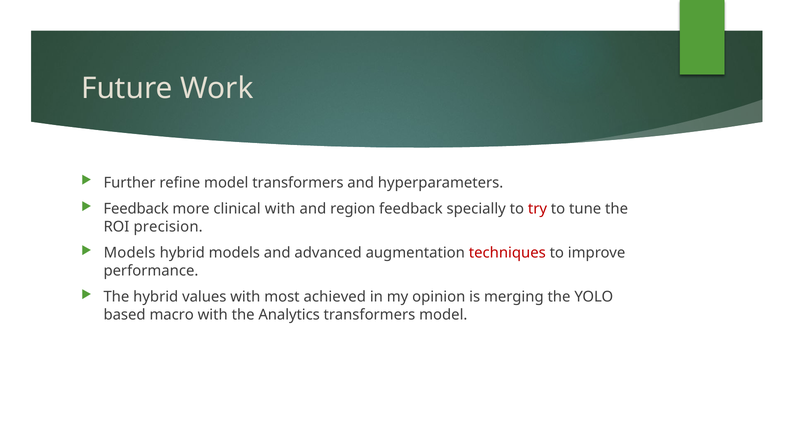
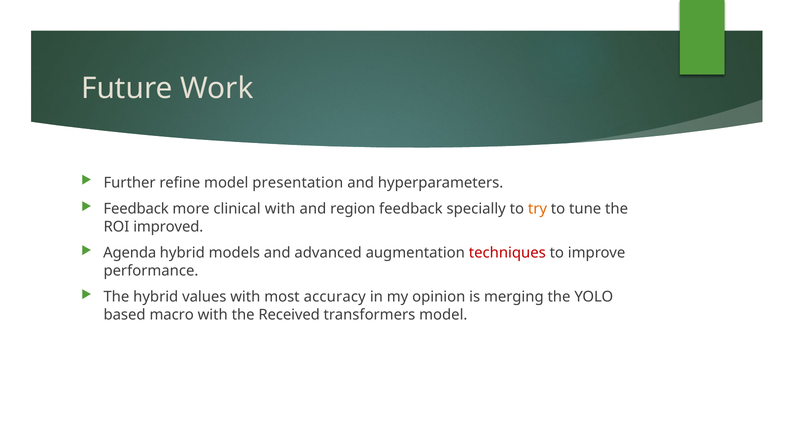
model transformers: transformers -> presentation
try colour: red -> orange
precision: precision -> improved
Models at (130, 253): Models -> Agenda
achieved: achieved -> accuracy
Analytics: Analytics -> Received
